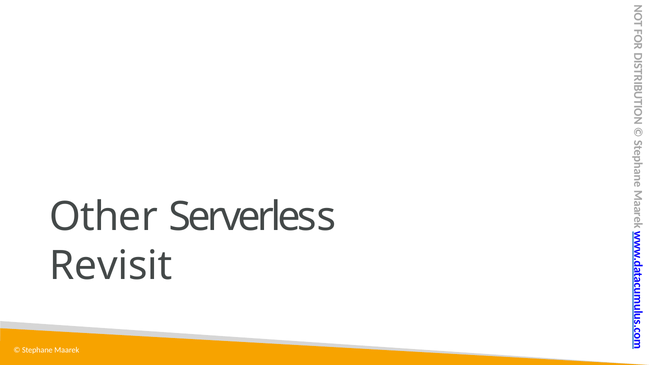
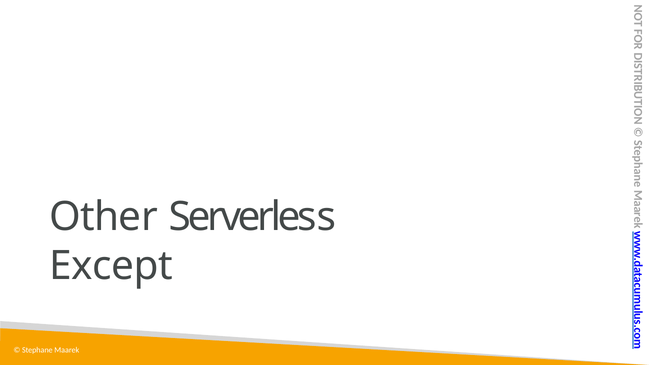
Revisit: Revisit -> Except
